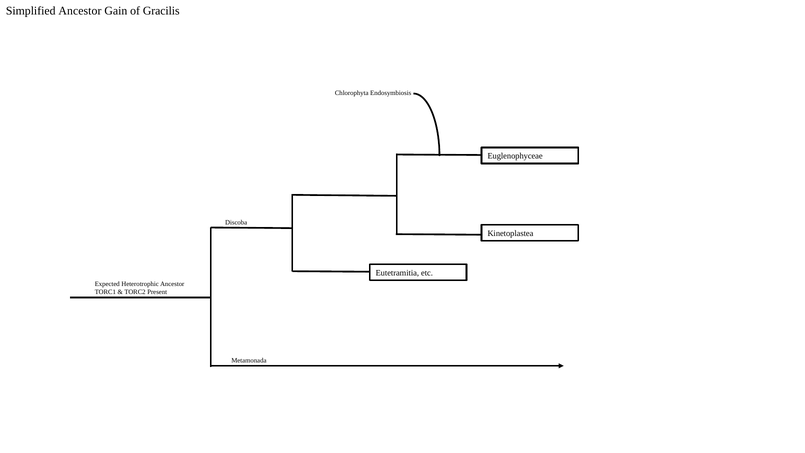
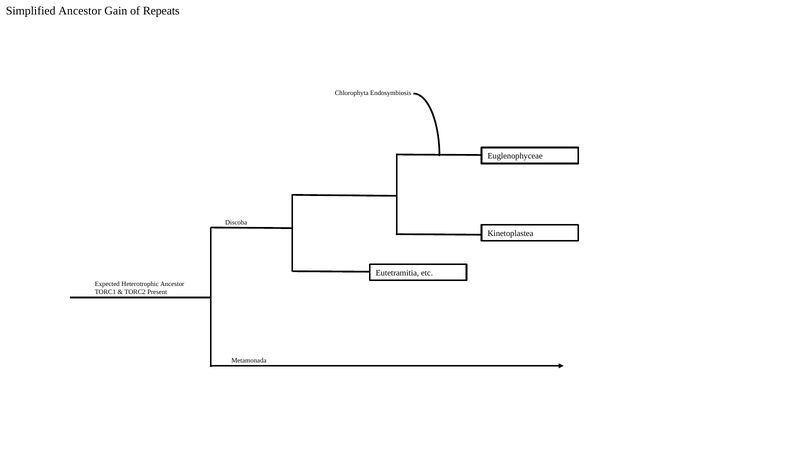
Gracilis: Gracilis -> Repeats
